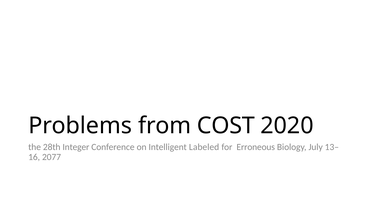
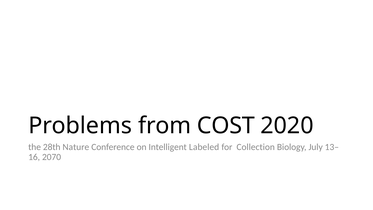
Integer: Integer -> Nature
Erroneous: Erroneous -> Collection
2077: 2077 -> 2070
